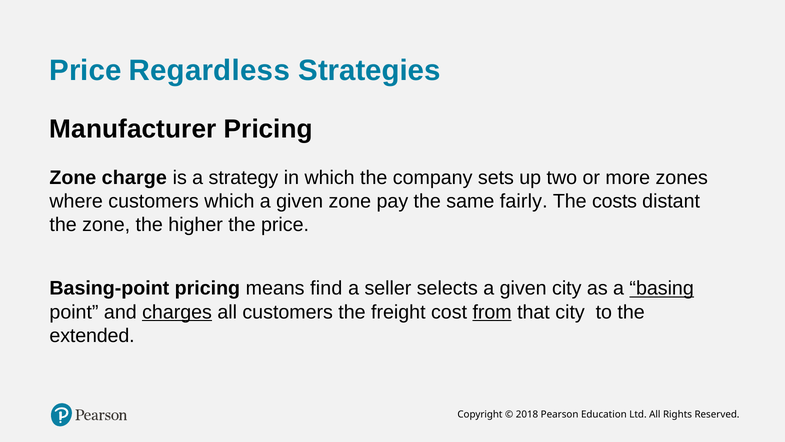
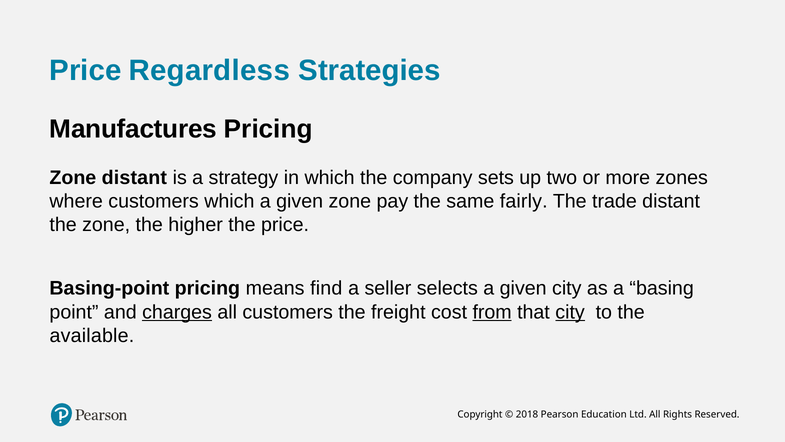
Manufacturer: Manufacturer -> Manufactures
Zone charge: charge -> distant
costs: costs -> trade
basing underline: present -> none
city at (570, 312) underline: none -> present
extended: extended -> available
